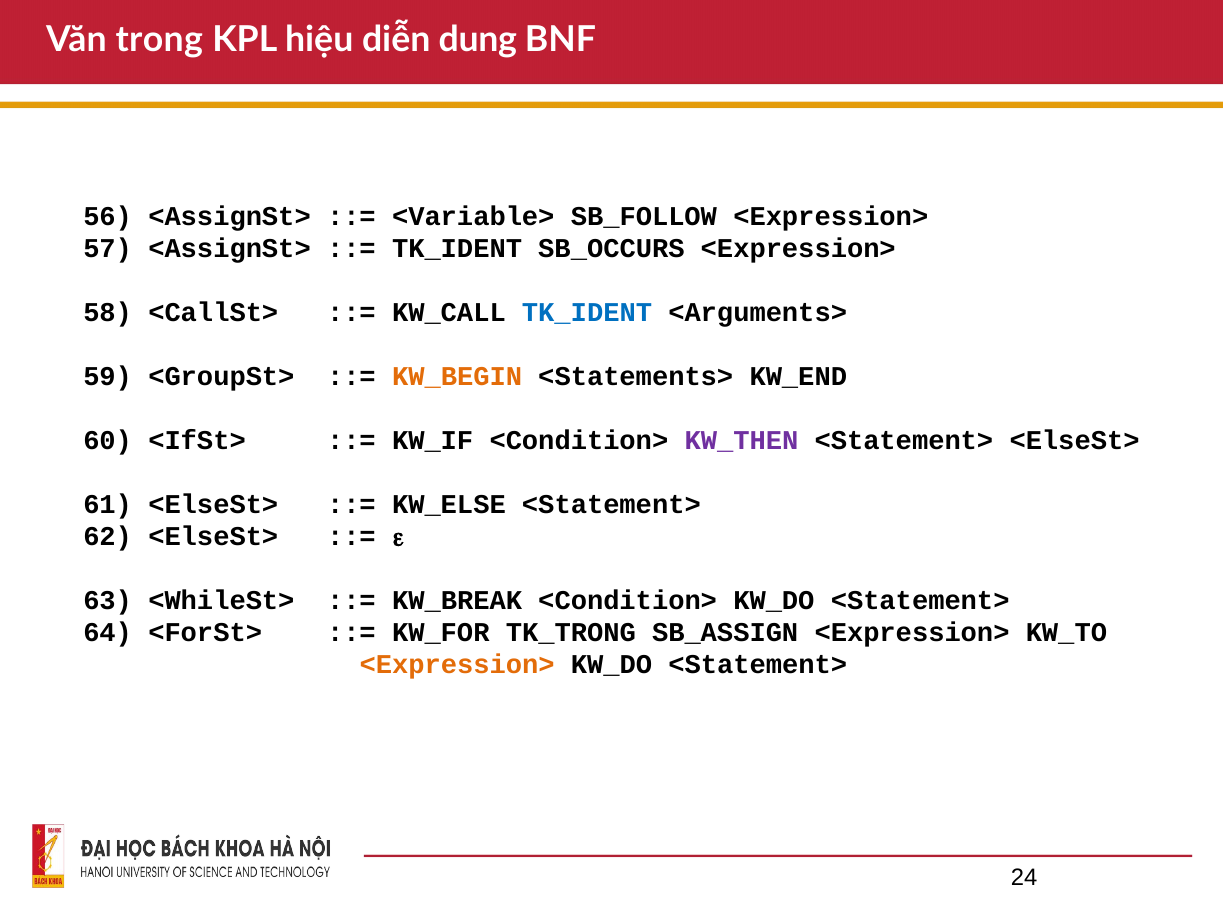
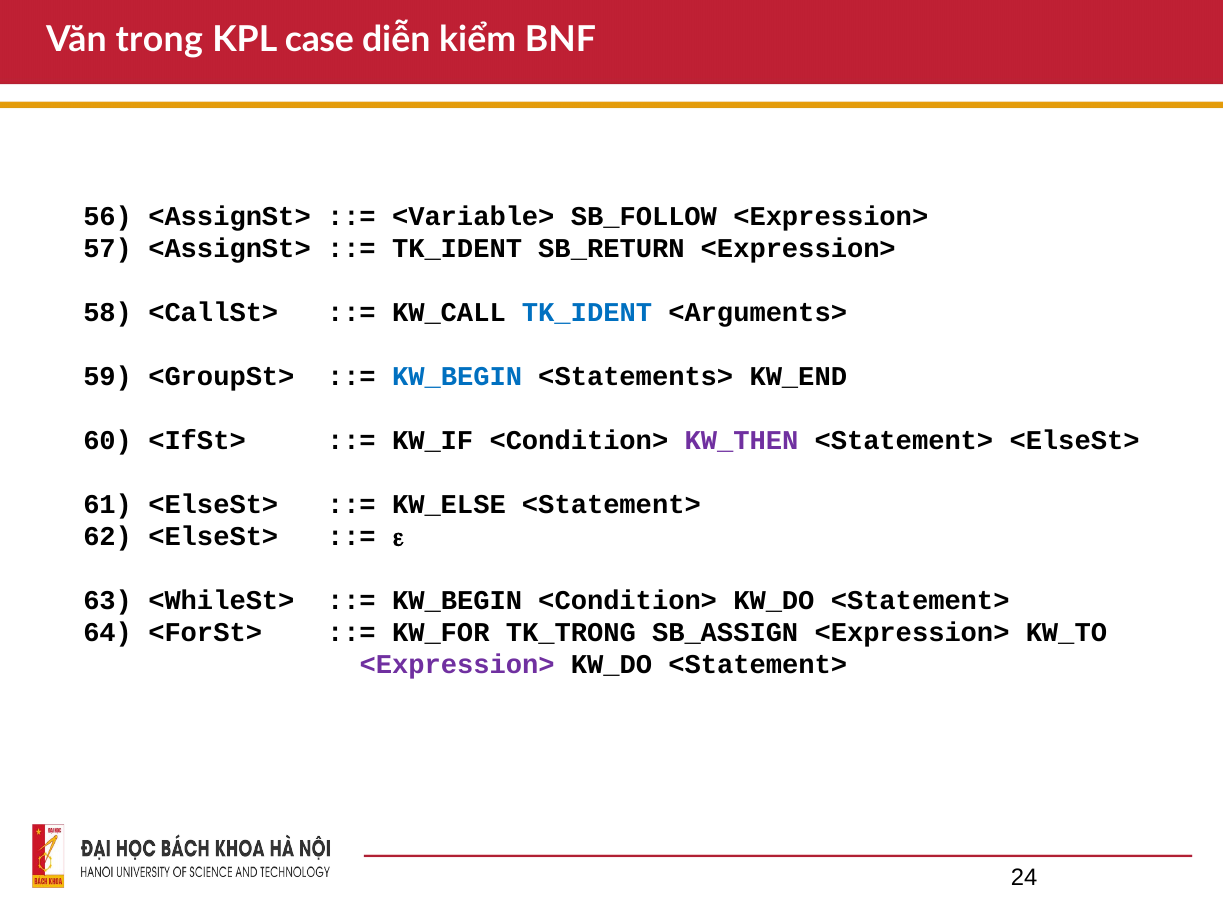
hiệu: hiệu -> case
dung: dung -> kiểm
SB_OCCURS: SB_OCCURS -> SB_RETURN
KW_BEGIN at (457, 377) colour: orange -> blue
KW_BREAK at (457, 601): KW_BREAK -> KW_BEGIN
<Expression> at (457, 665) colour: orange -> purple
